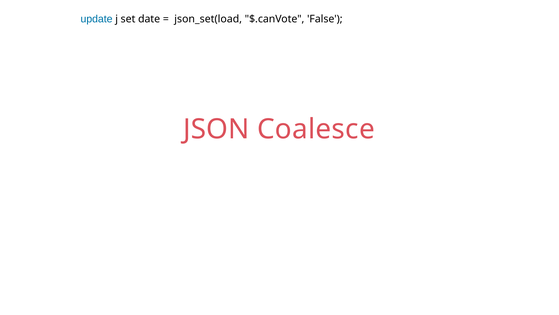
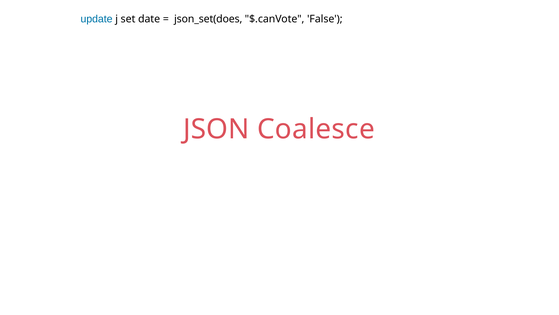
json_set(load: json_set(load -> json_set(does
